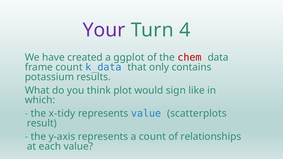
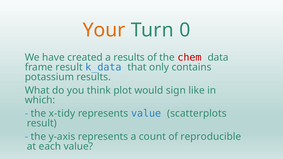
Your colour: purple -> orange
4: 4 -> 0
a ggplot: ggplot -> results
frame count: count -> result
relationships: relationships -> reproducible
